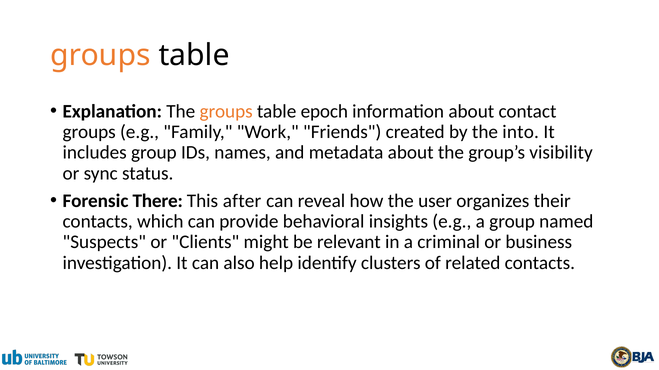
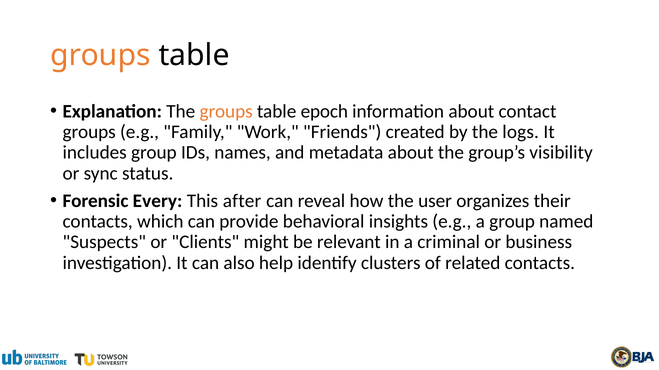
into: into -> logs
There: There -> Every
